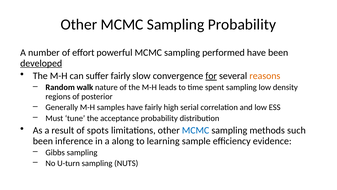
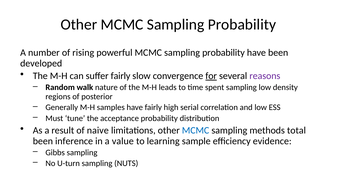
effort: effort -> rising
powerful MCMC sampling performed: performed -> probability
developed underline: present -> none
reasons colour: orange -> purple
spots: spots -> naive
such: such -> total
along: along -> value
